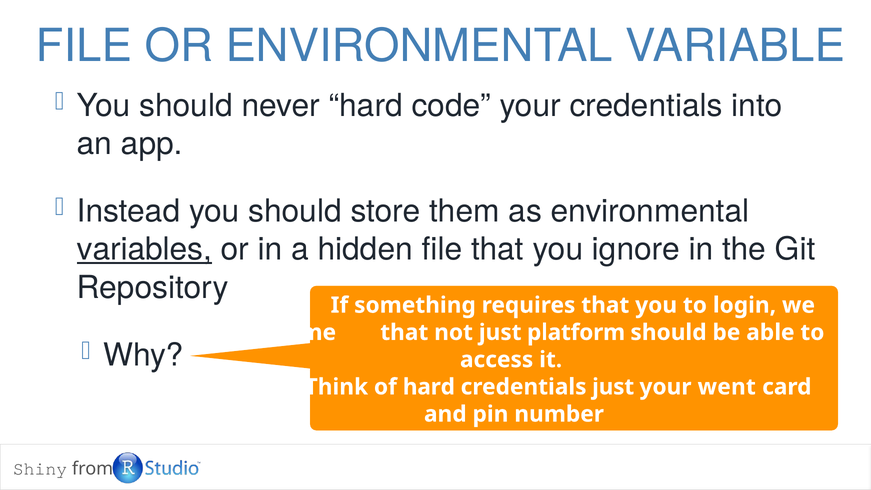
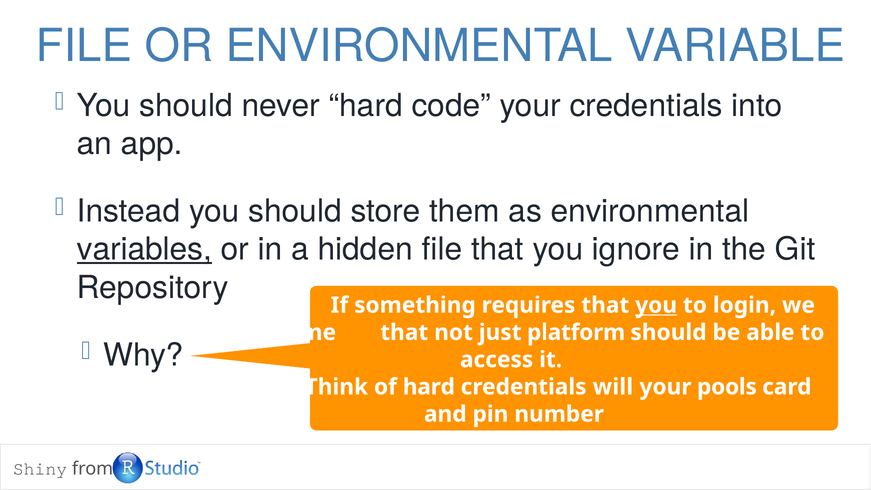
you at (656, 305) underline: none -> present
credentials just: just -> will
went: went -> pools
